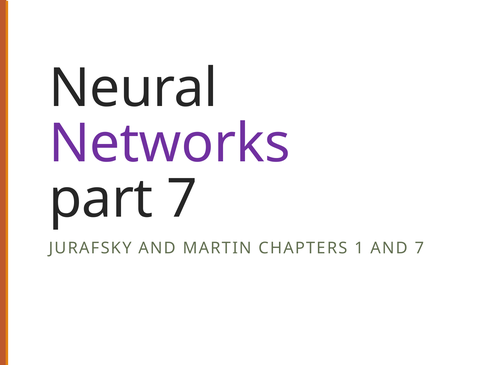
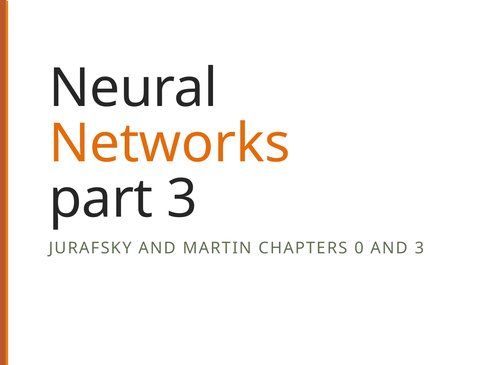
Networks colour: purple -> orange
part 7: 7 -> 3
1: 1 -> 0
AND 7: 7 -> 3
